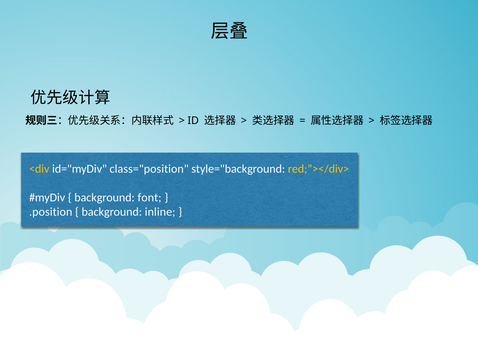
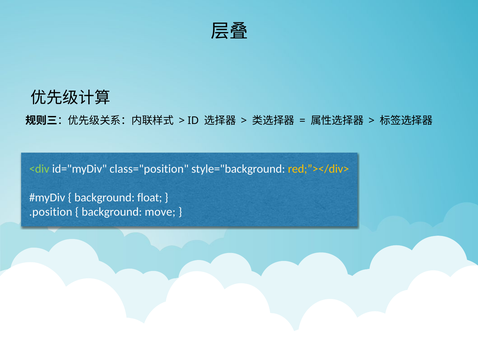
<div colour: yellow -> light green
font: font -> float
inline: inline -> move
